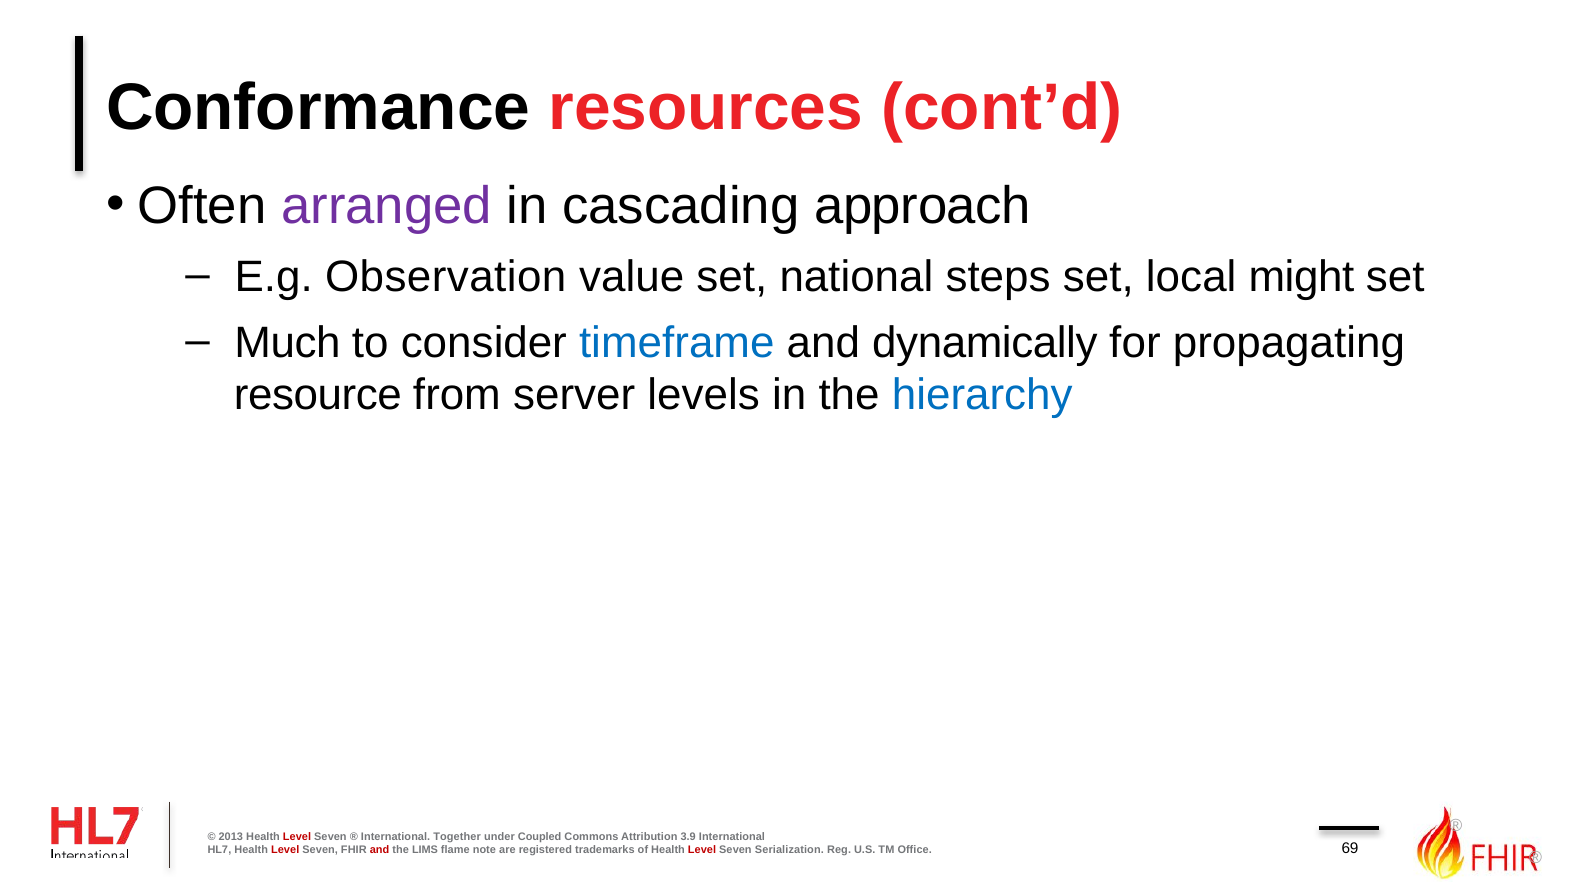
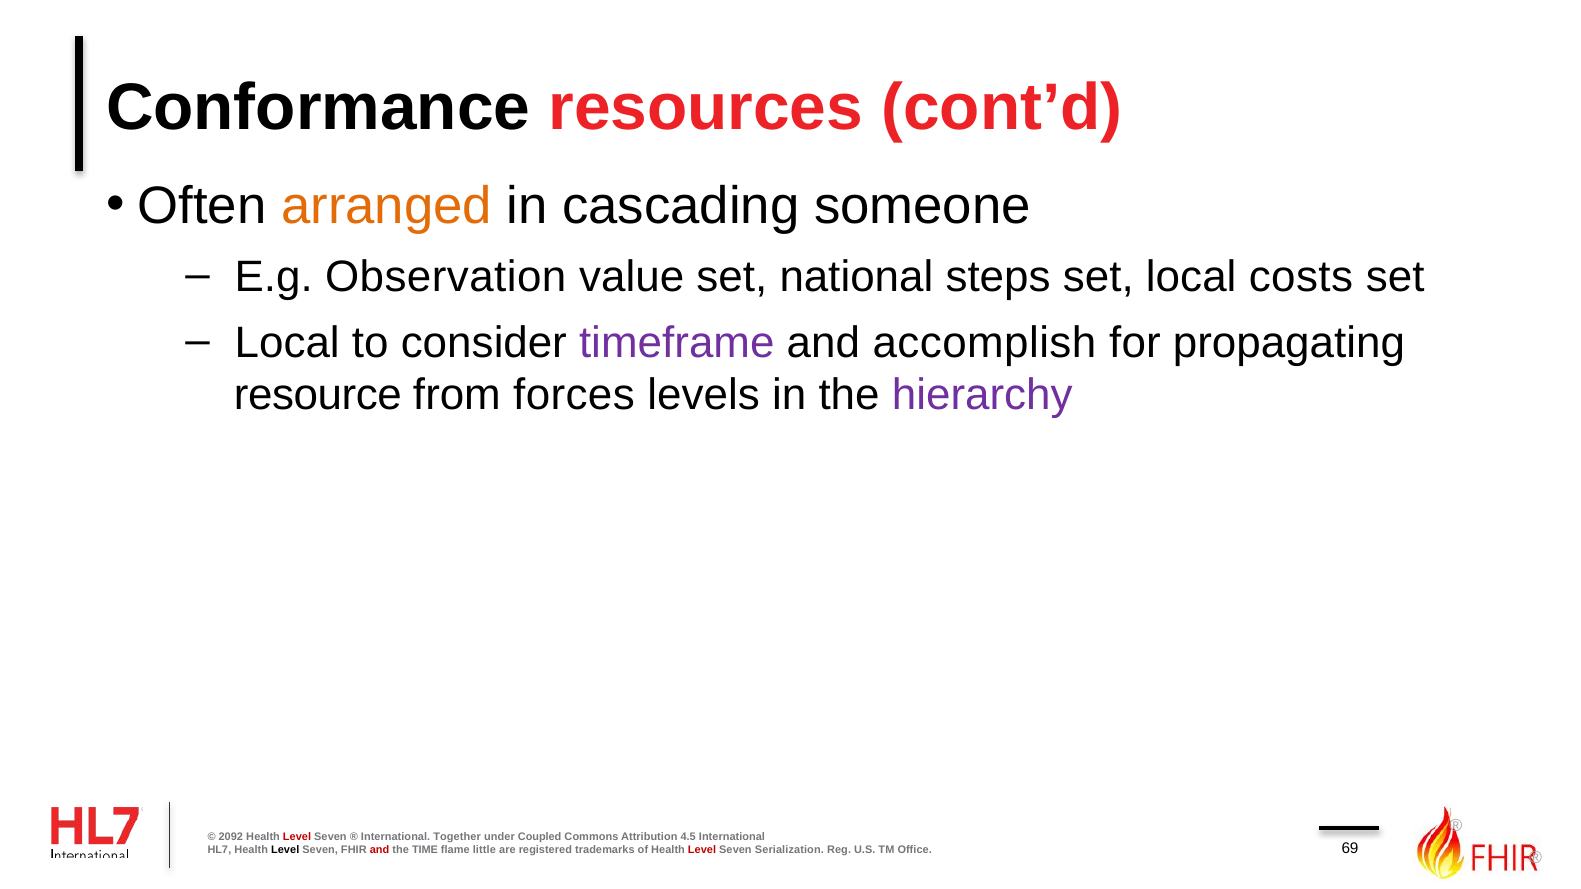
arranged colour: purple -> orange
approach: approach -> someone
might: might -> costs
Much at (287, 343): Much -> Local
timeframe colour: blue -> purple
dynamically: dynamically -> accomplish
server: server -> forces
hierarchy colour: blue -> purple
2013: 2013 -> 2092
3.9: 3.9 -> 4.5
Level at (285, 850) colour: red -> black
LIMS: LIMS -> TIME
note: note -> little
